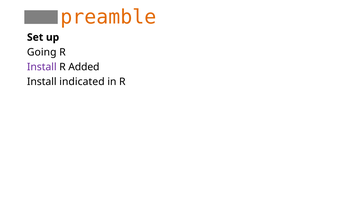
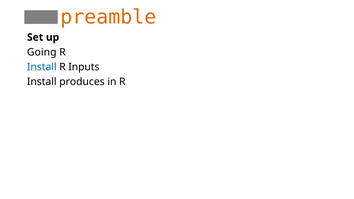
Install at (42, 67) colour: purple -> blue
Added: Added -> Inputs
indicated: indicated -> produces
